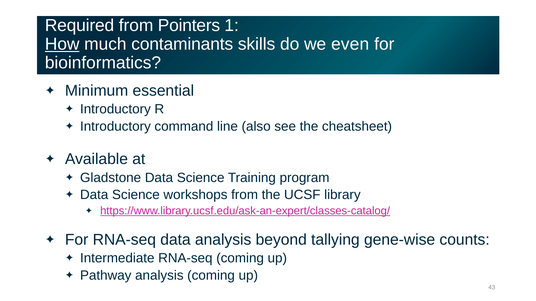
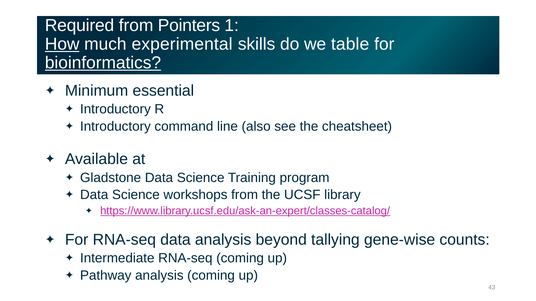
contaminants: contaminants -> experimental
even: even -> table
bioinformatics underline: none -> present
